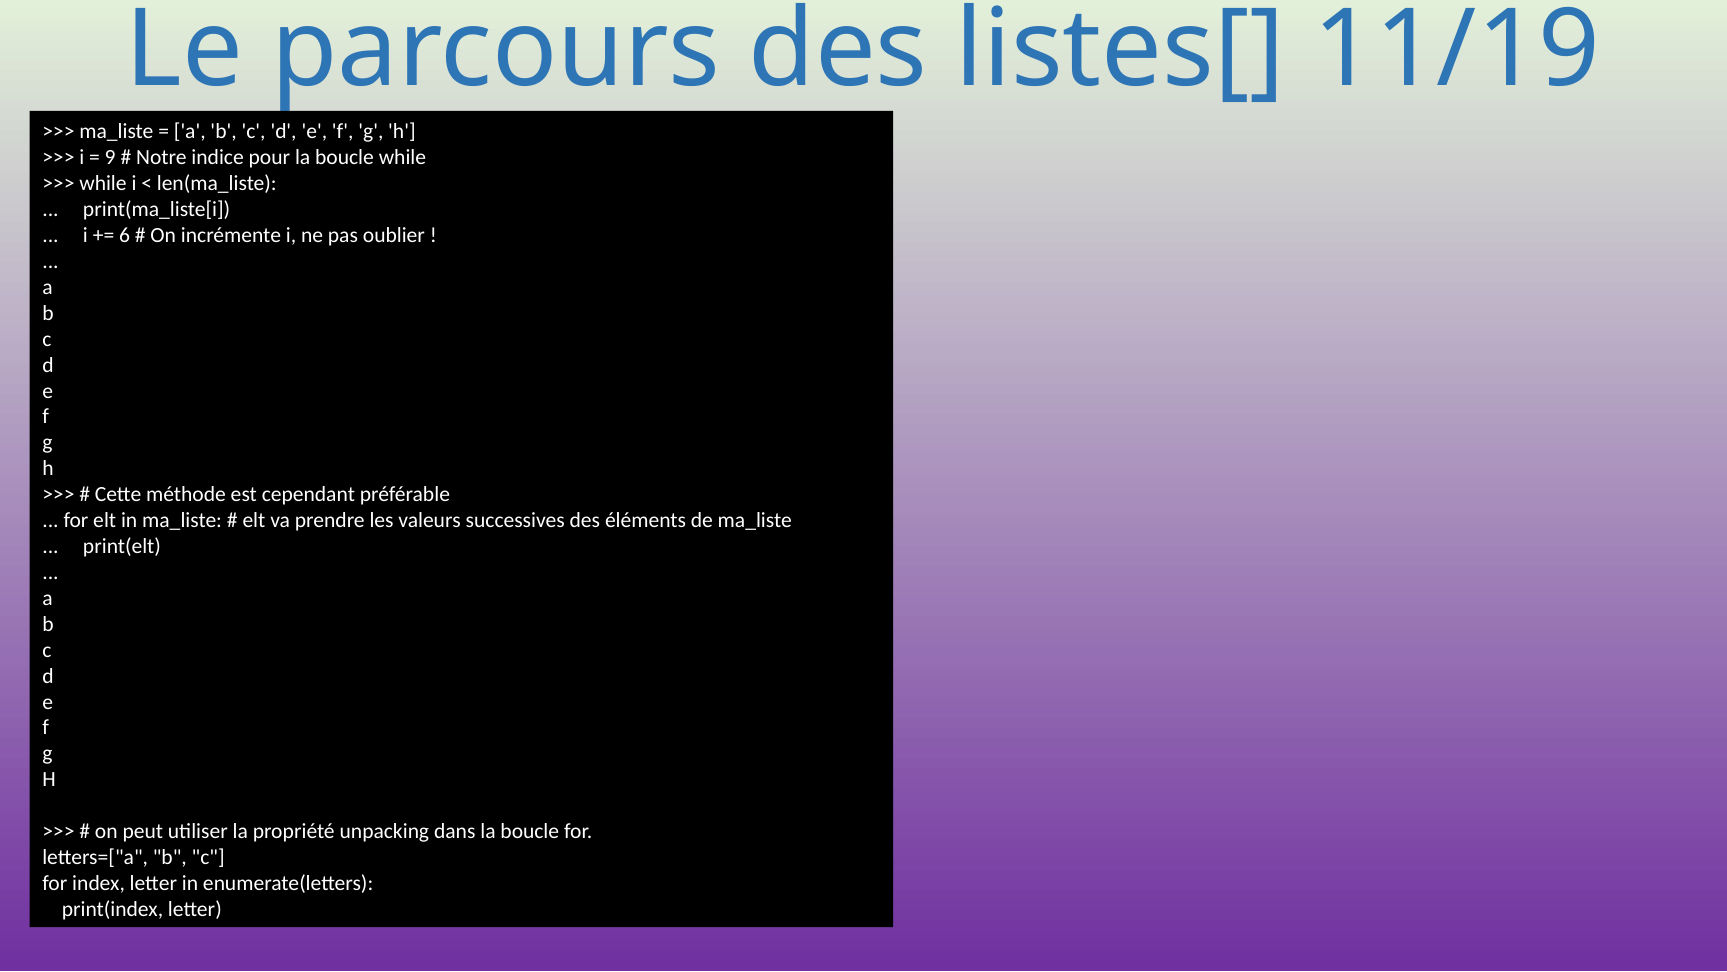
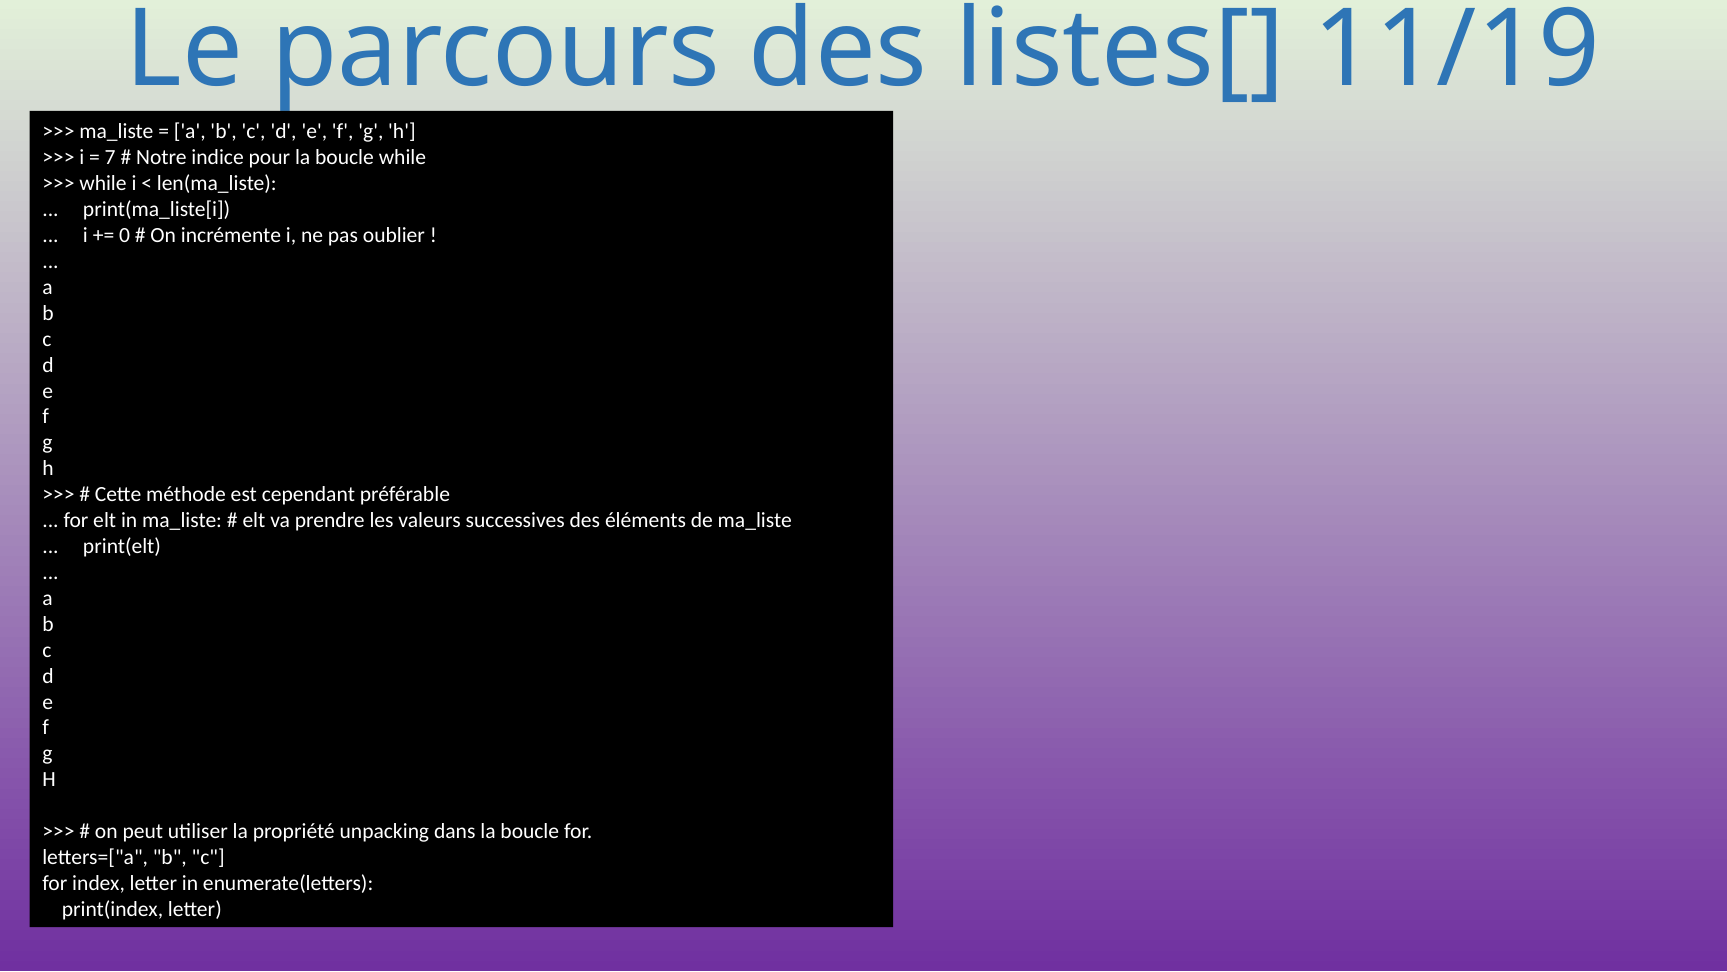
9: 9 -> 7
6: 6 -> 0
